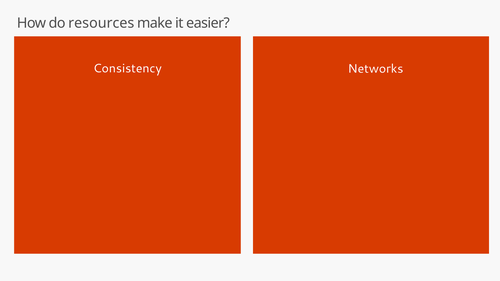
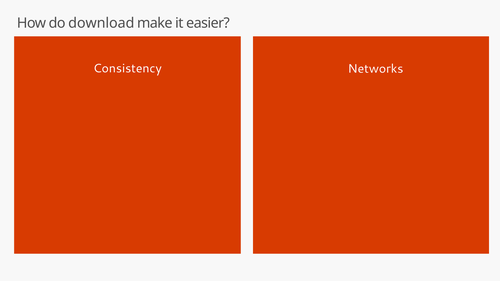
resources: resources -> download
